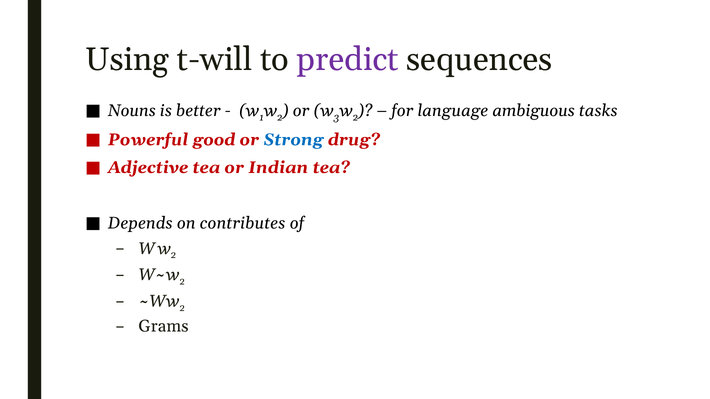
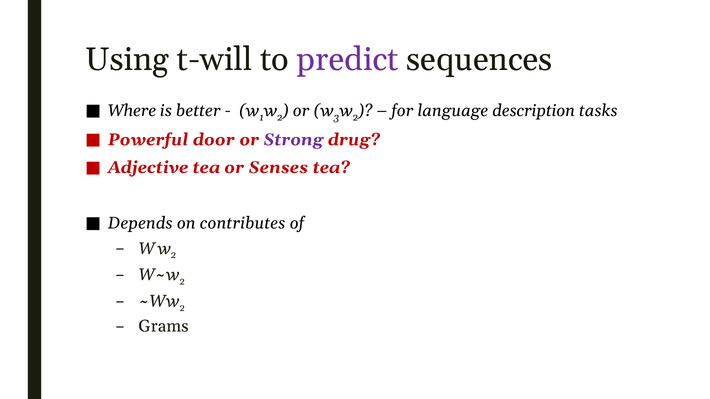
Nouns: Nouns -> Where
ambiguous: ambiguous -> description
good: good -> door
Strong colour: blue -> purple
Indian: Indian -> Senses
